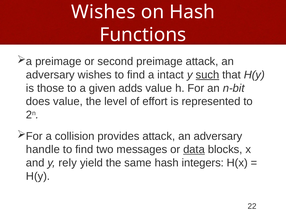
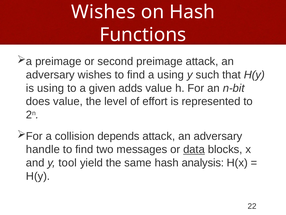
a intact: intact -> using
such underline: present -> none
is those: those -> using
provides: provides -> depends
rely: rely -> tool
integers: integers -> analysis
